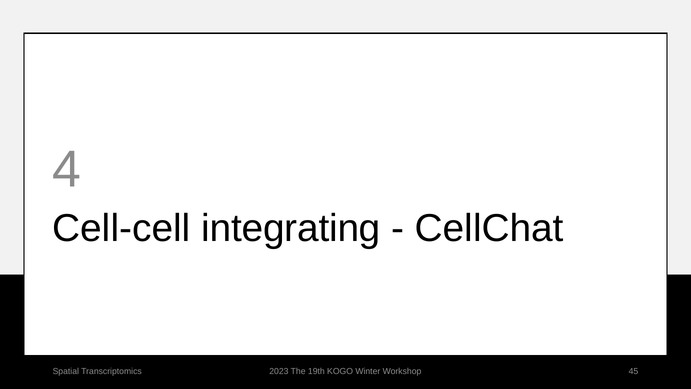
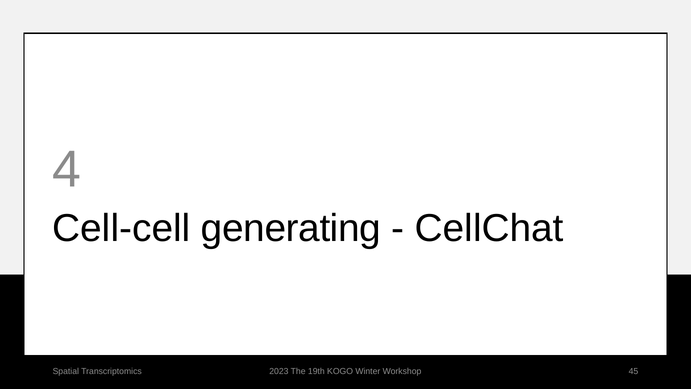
integrating: integrating -> generating
